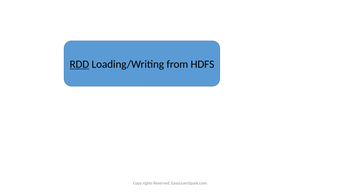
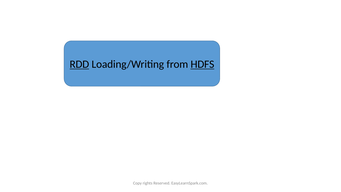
HDFS underline: none -> present
